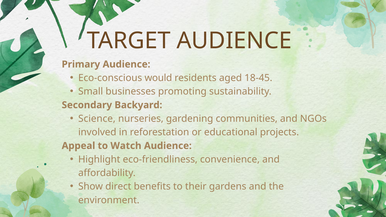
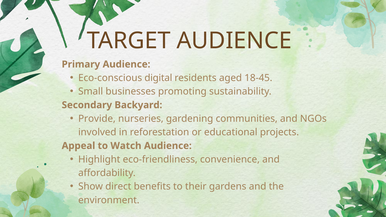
would: would -> digital
Science: Science -> Provide
